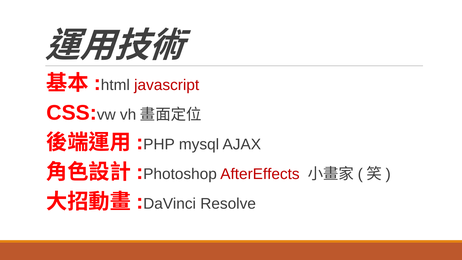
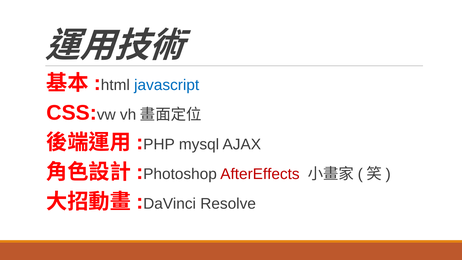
javascript colour: red -> blue
